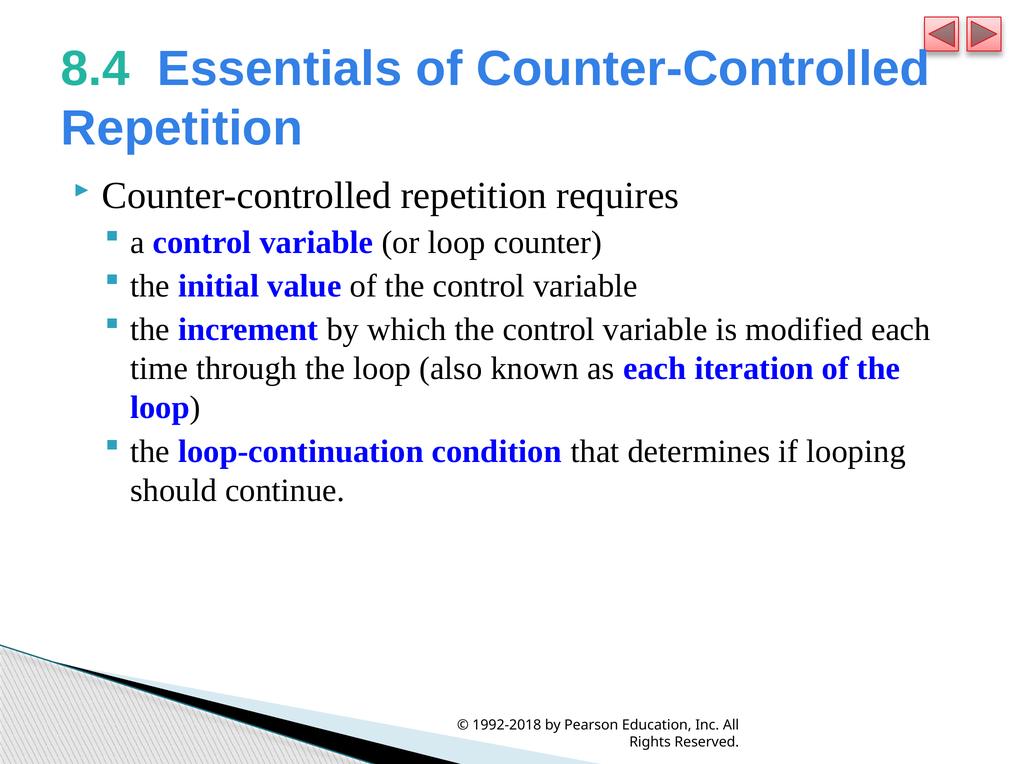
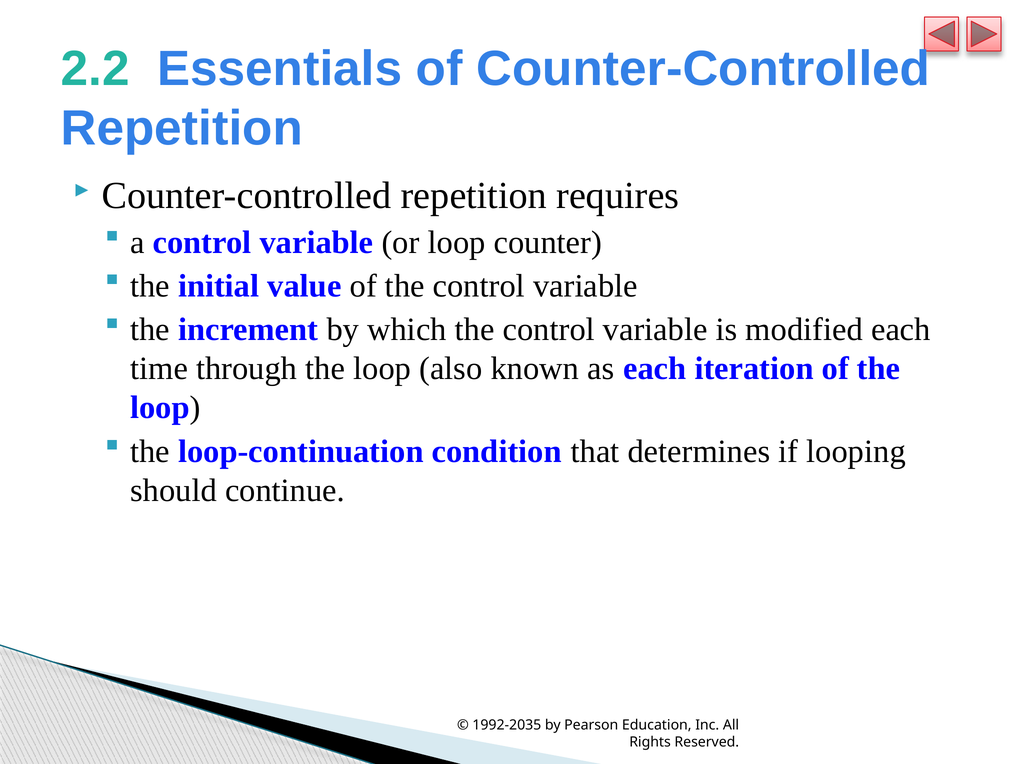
8.4: 8.4 -> 2.2
1992-2018: 1992-2018 -> 1992-2035
